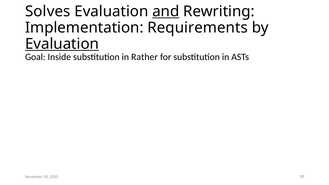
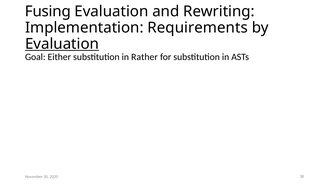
Solves: Solves -> Fusing
and underline: present -> none
Inside: Inside -> Either
